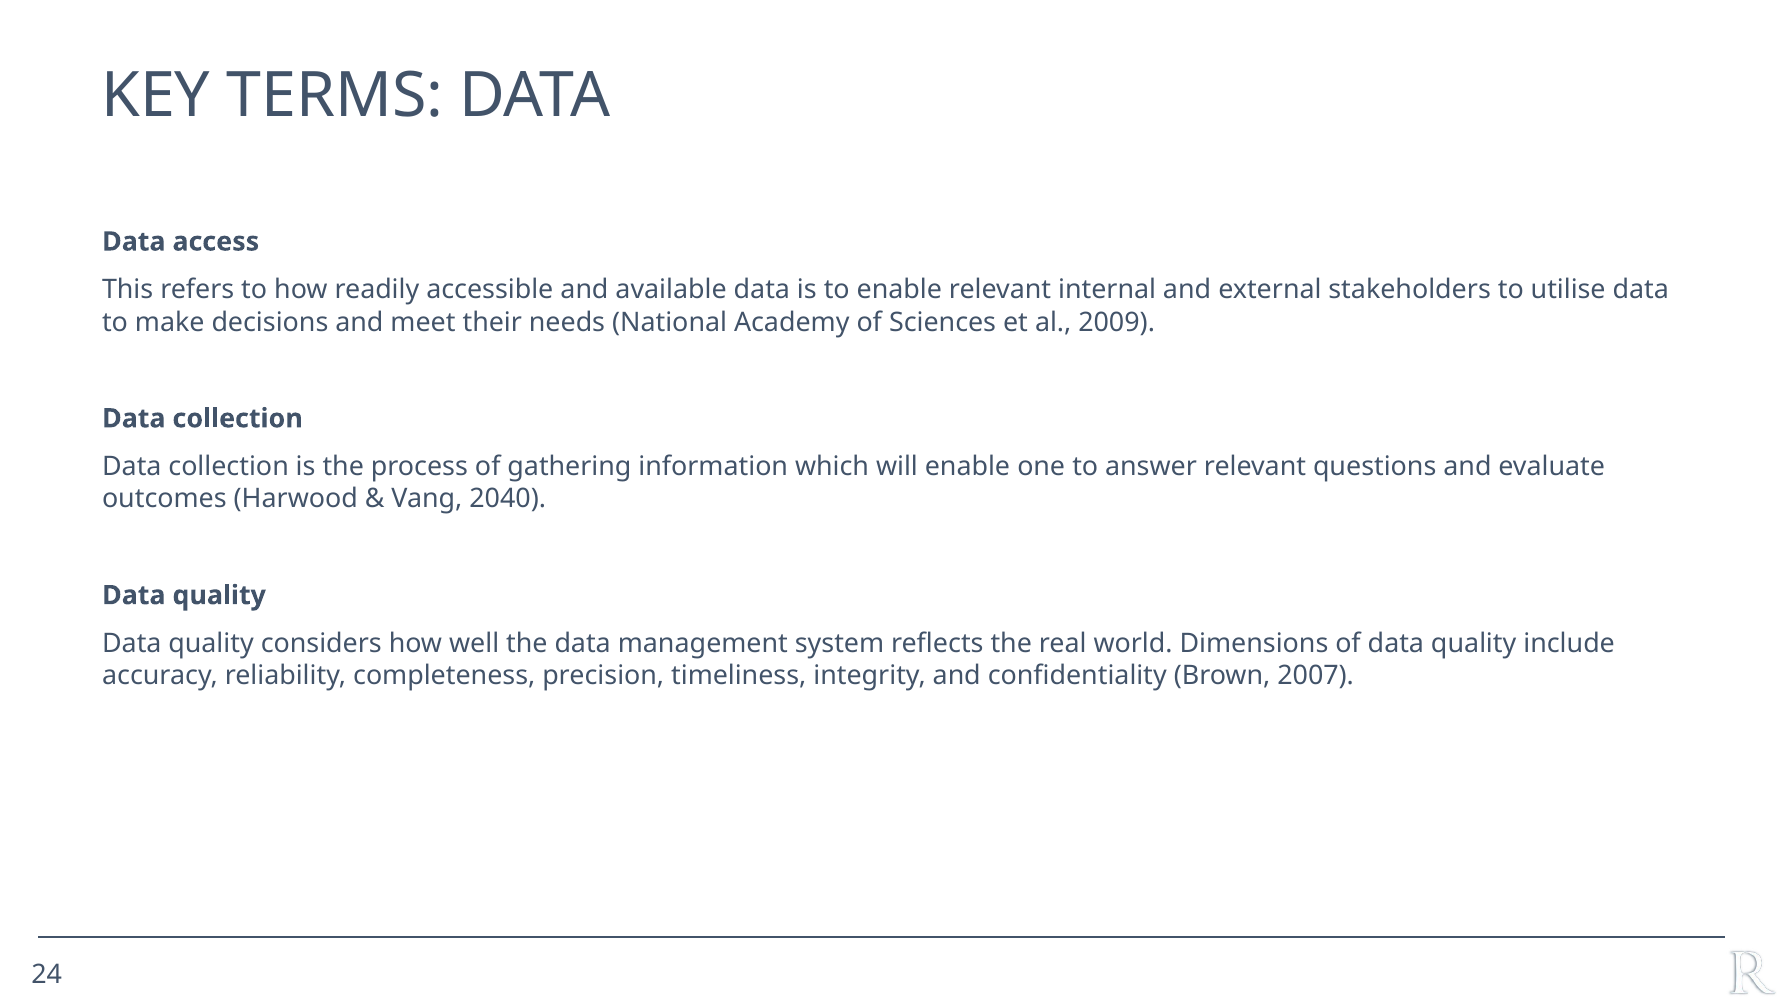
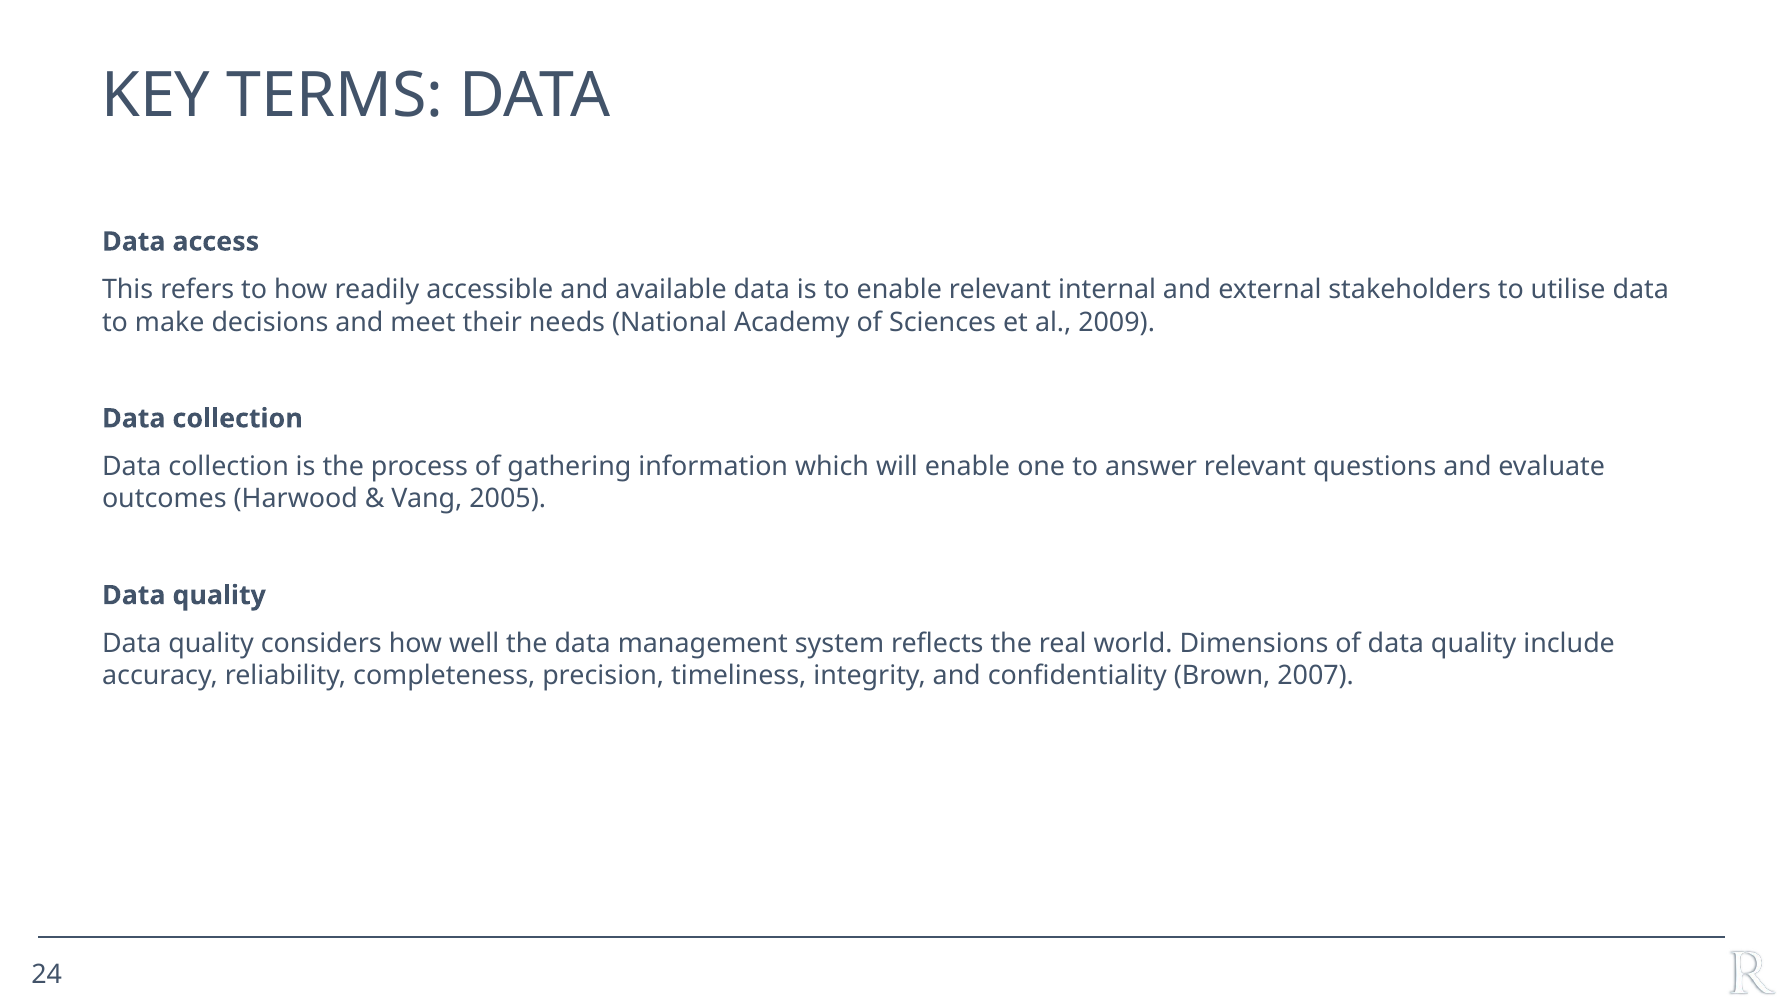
2040: 2040 -> 2005
